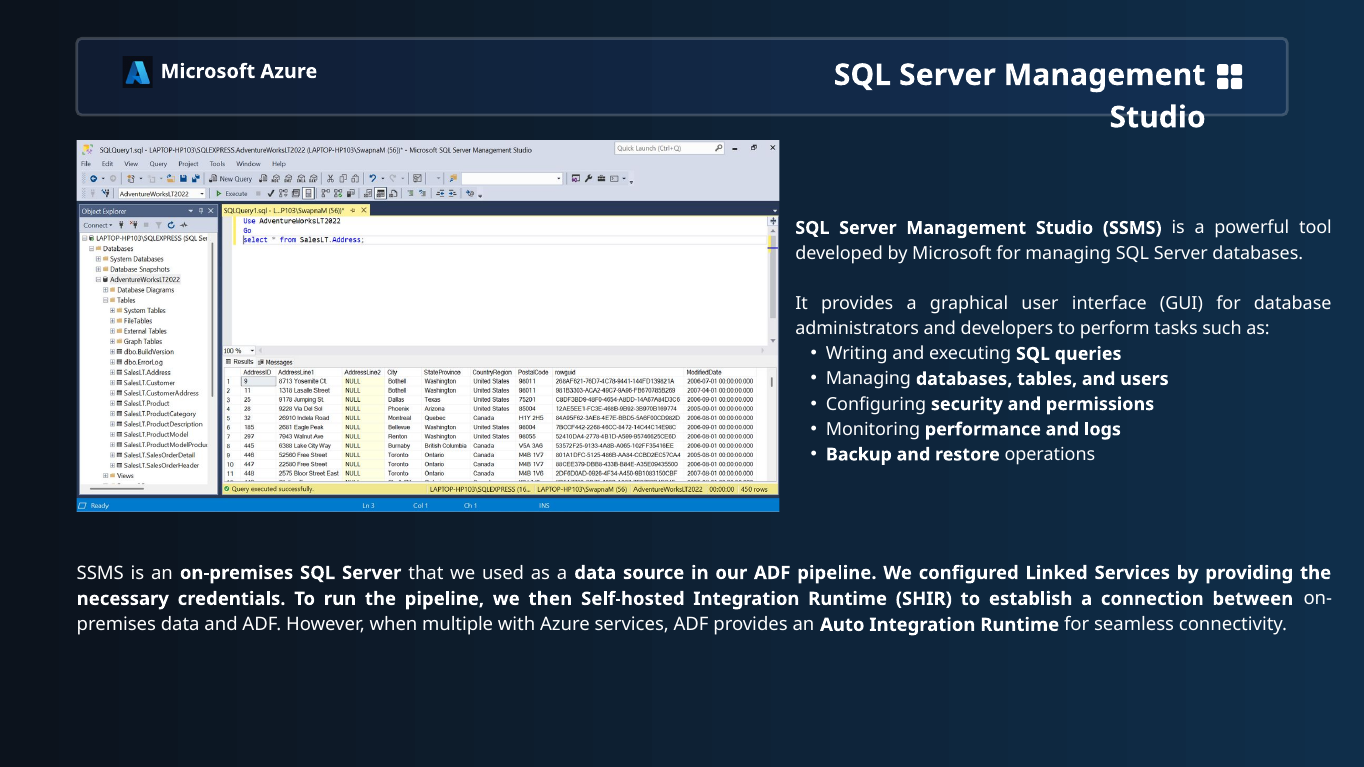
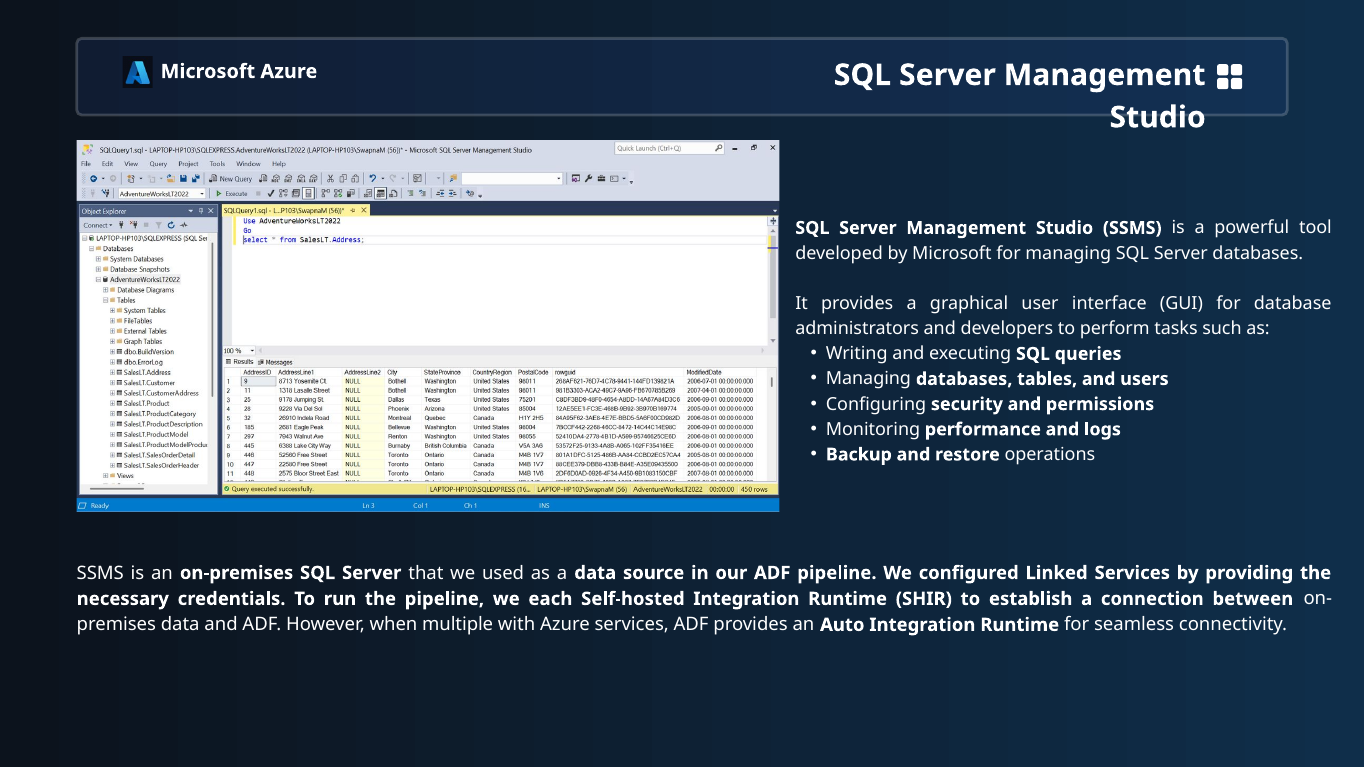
then: then -> each
